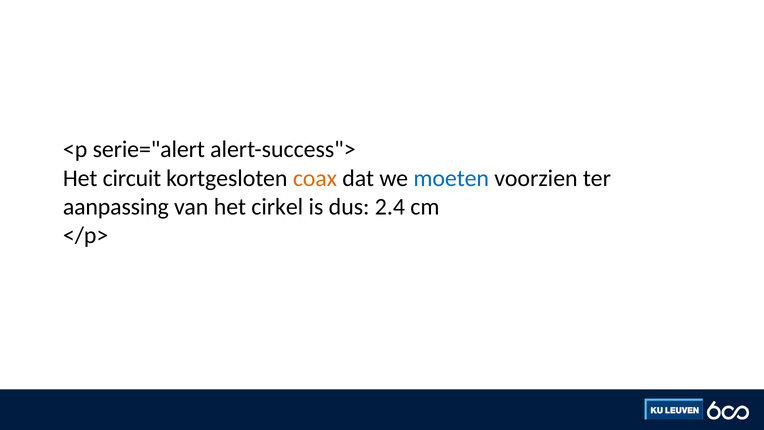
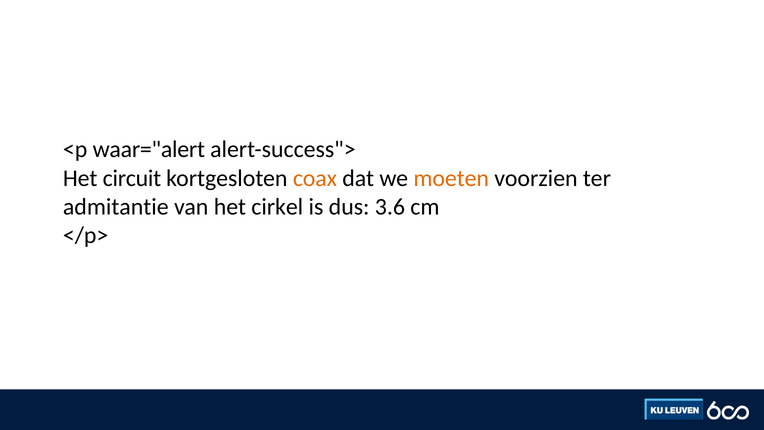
serie="alert: serie="alert -> waar="alert
moeten colour: blue -> orange
aanpassing: aanpassing -> admitantie
2.4: 2.4 -> 3.6
